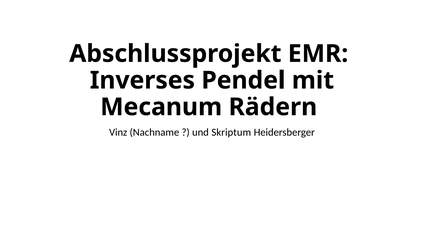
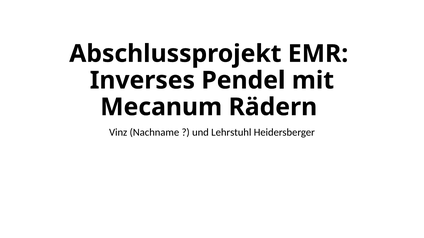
Skriptum: Skriptum -> Lehrstuhl
